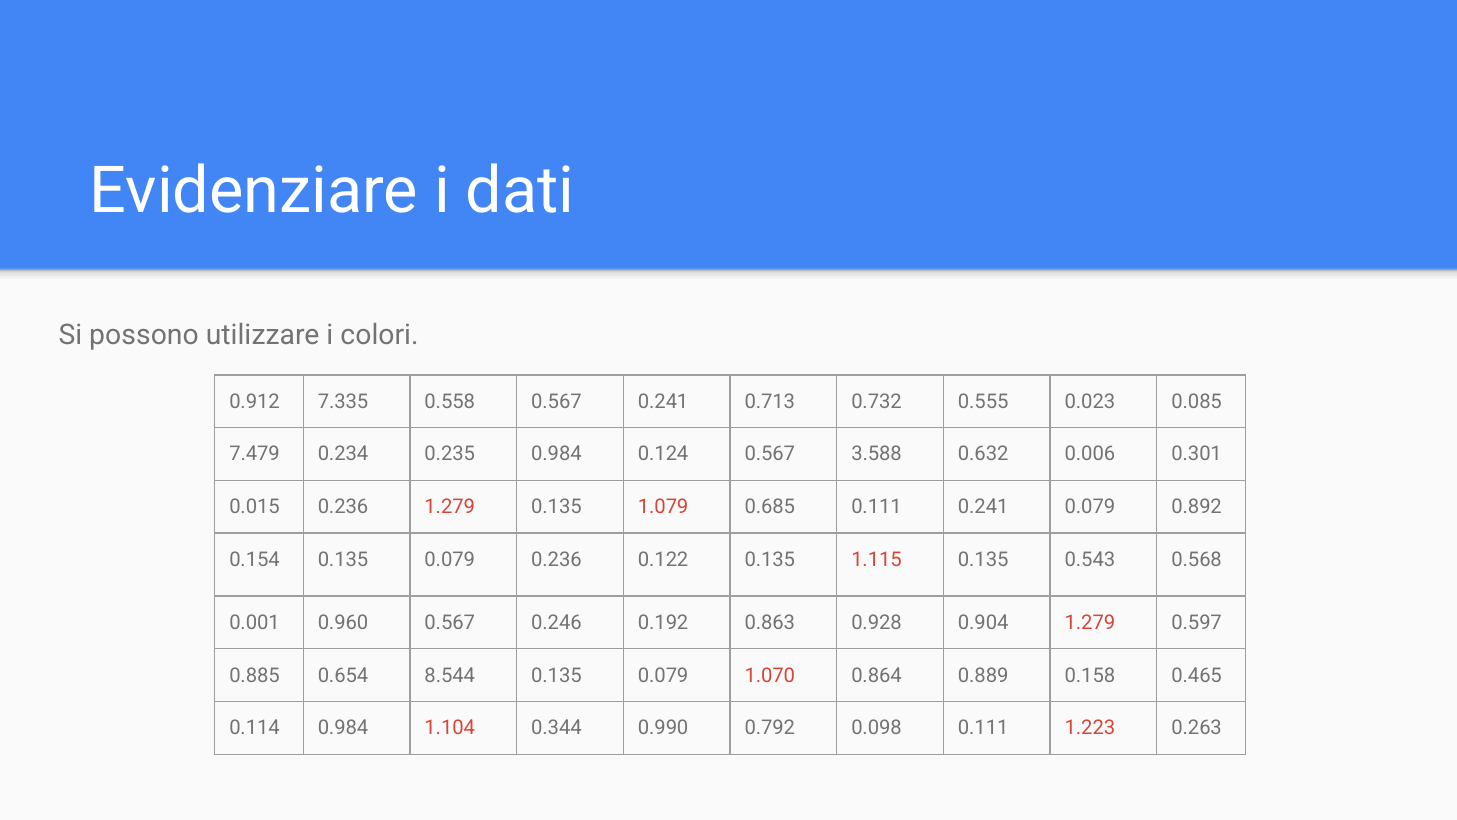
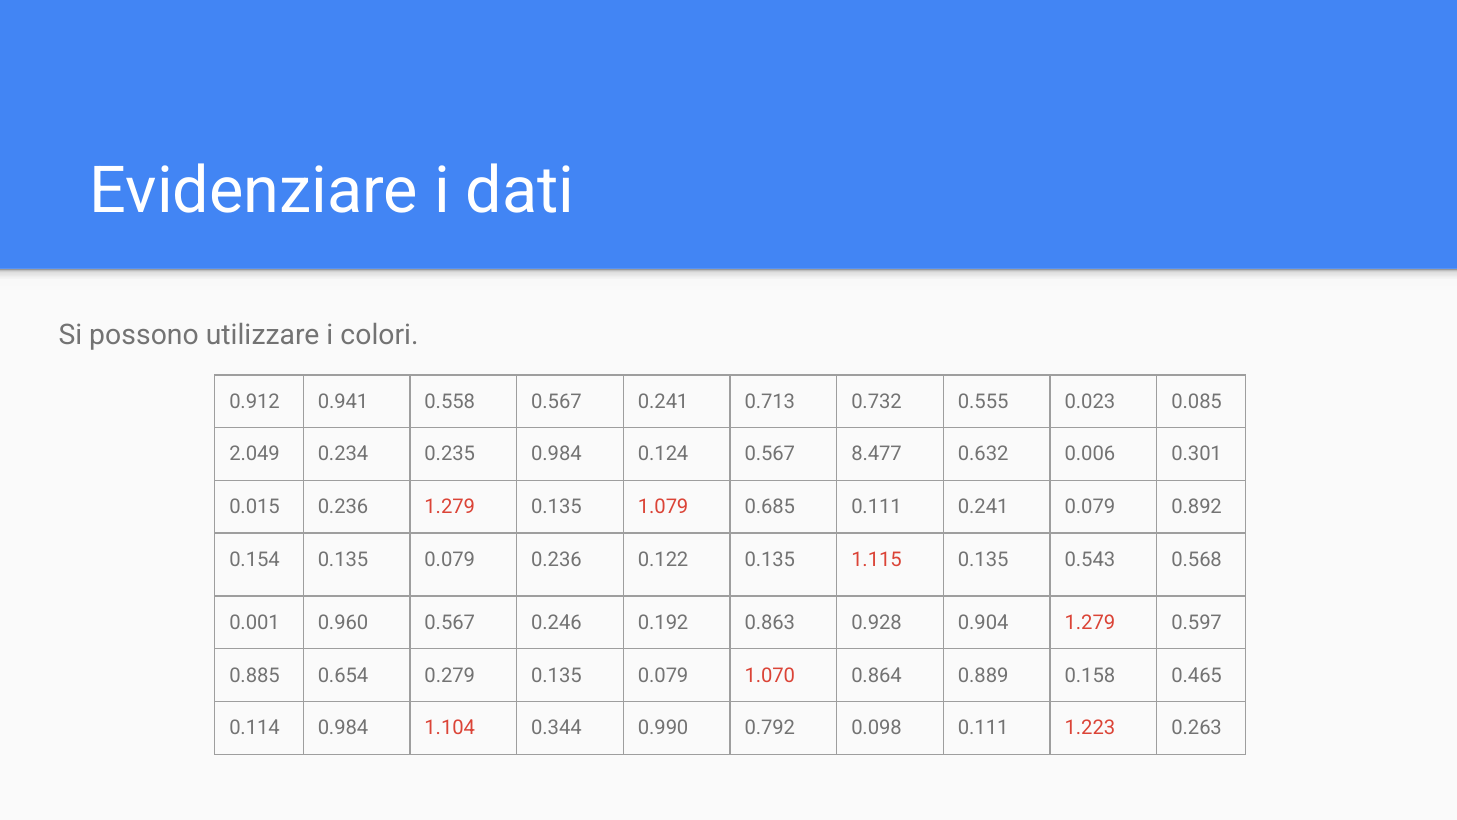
7.335: 7.335 -> 0.941
7.479: 7.479 -> 2.049
3.588: 3.588 -> 8.477
8.544: 8.544 -> 0.279
